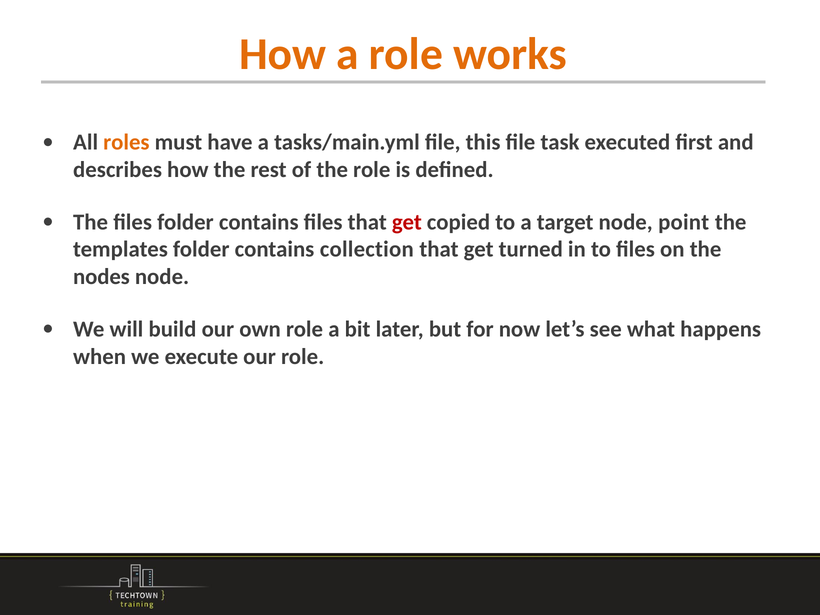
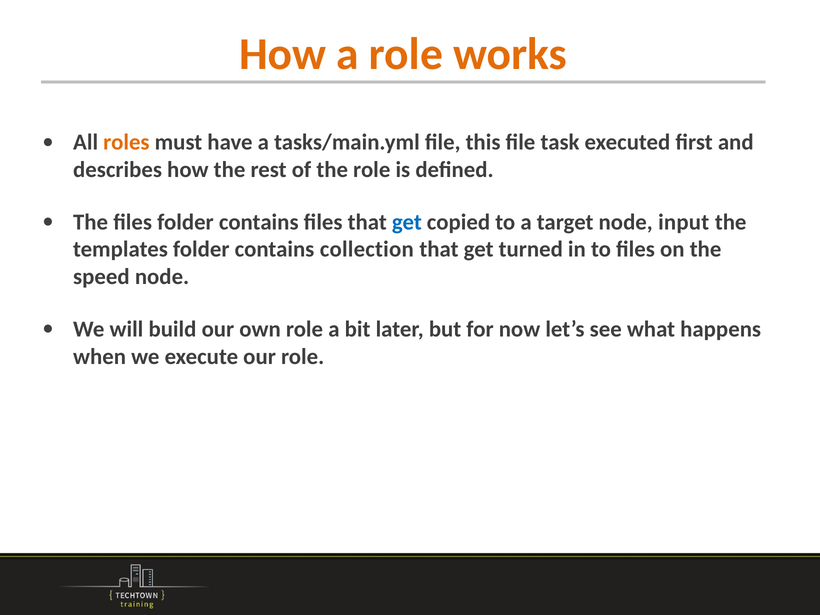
get at (407, 222) colour: red -> blue
point: point -> input
nodes: nodes -> speed
